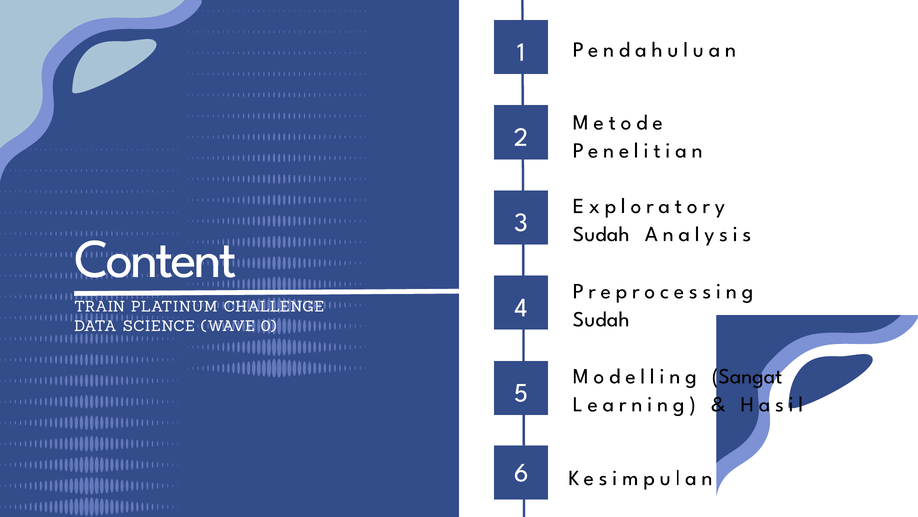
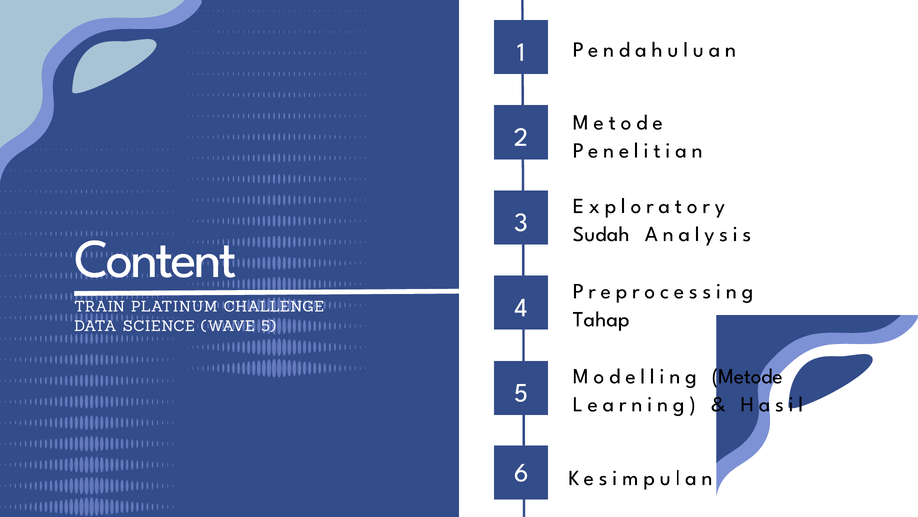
Sudah at (601, 319): Sudah -> Tahap
WAVE 0: 0 -> 5
Modelling Sangat: Sangat -> Metode
